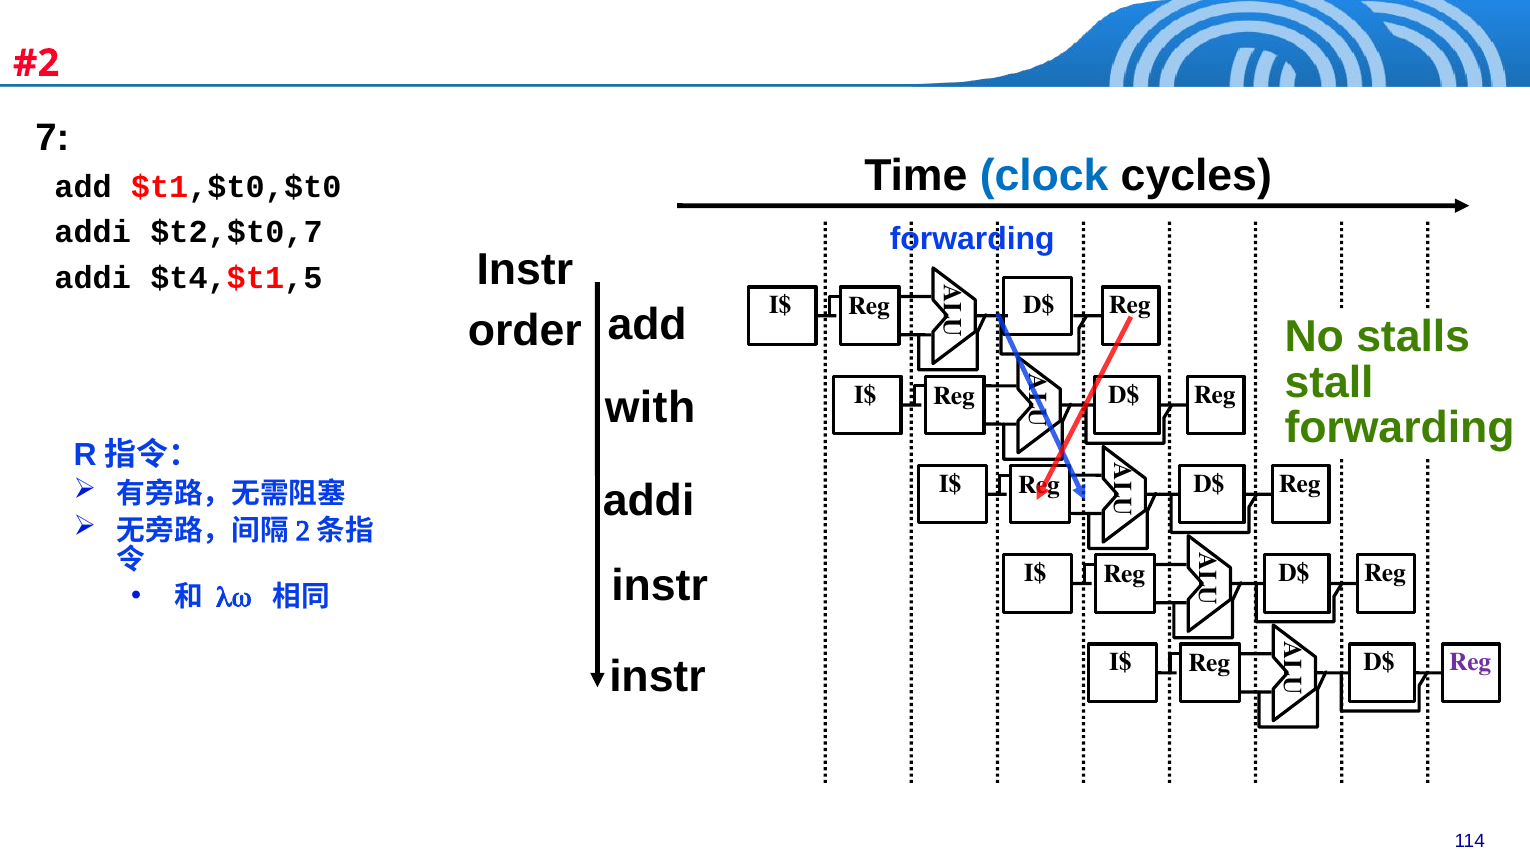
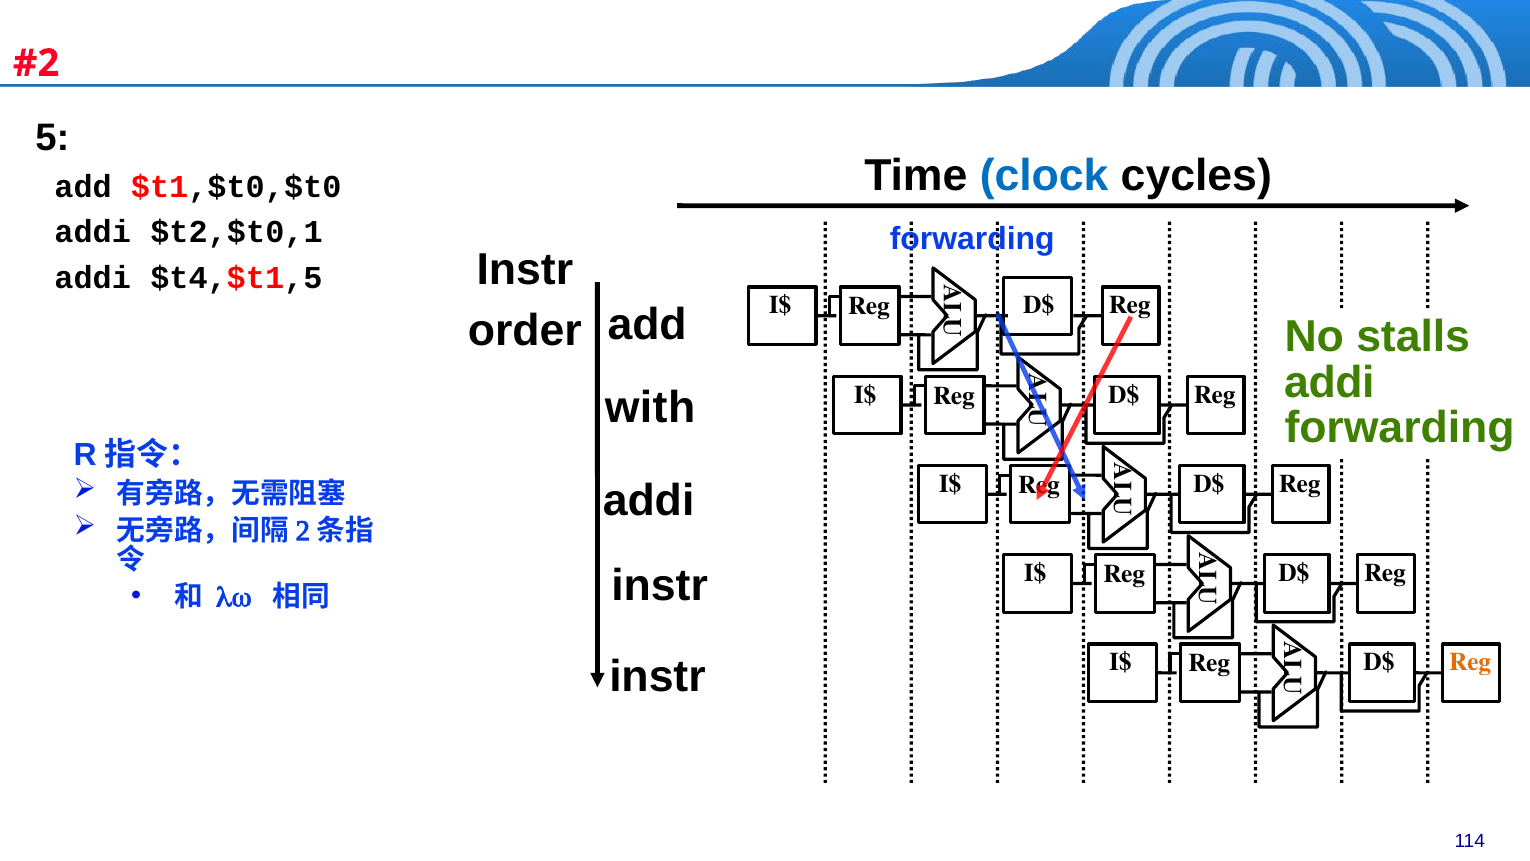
7: 7 -> 5
$t2,$t0,7: $t2,$t0,7 -> $t2,$t0,1
stall at (1329, 382): stall -> addi
Reg at (1470, 662) colour: purple -> orange
